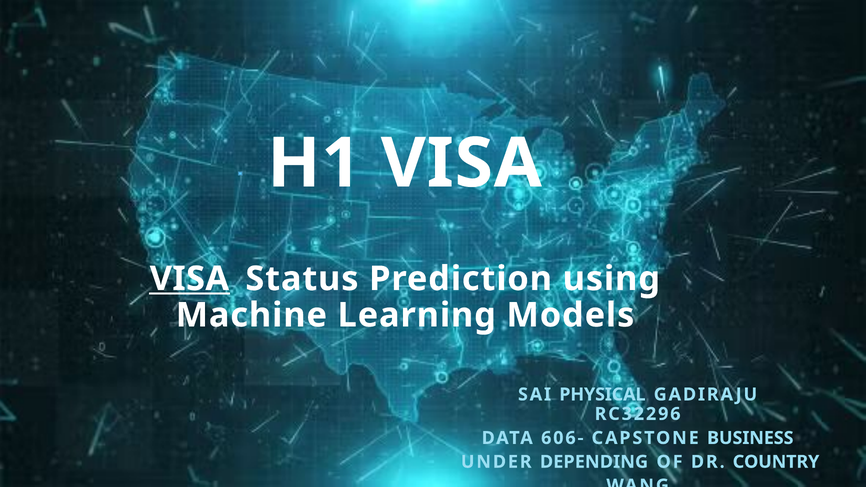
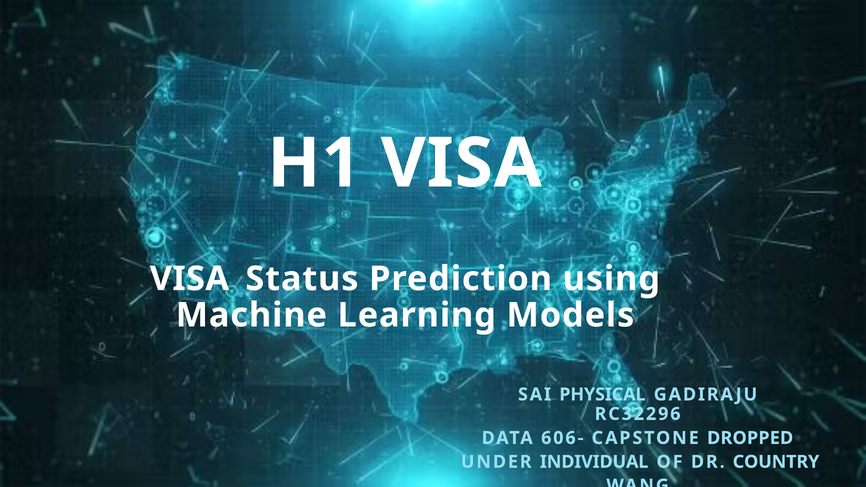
VISA at (189, 279) underline: present -> none
BUSINESS: BUSINESS -> DROPPED
DEPENDING: DEPENDING -> INDIVIDUAL
